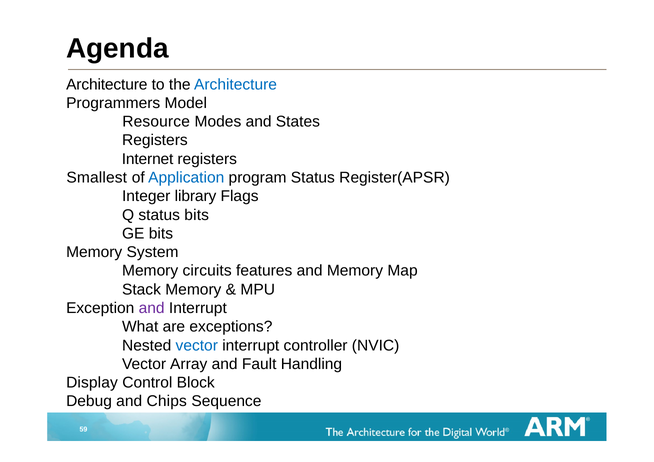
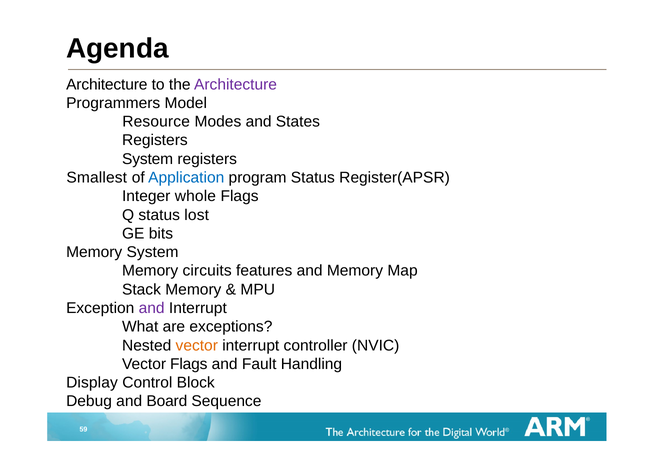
Architecture at (236, 84) colour: blue -> purple
Internet at (148, 159): Internet -> System
library: library -> whole
status bits: bits -> lost
vector at (197, 345) colour: blue -> orange
Vector Array: Array -> Flags
Chips: Chips -> Board
